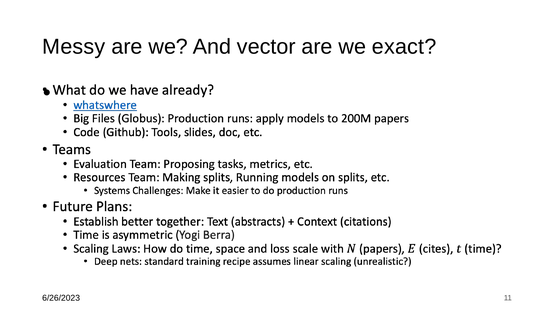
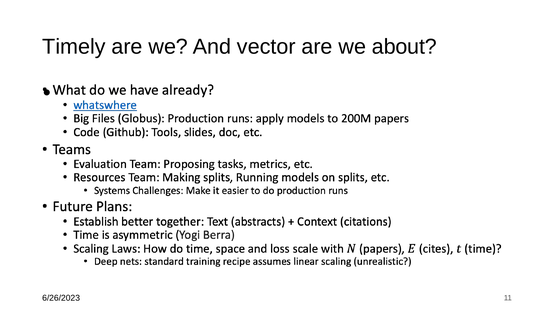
Messy: Messy -> Timely
exact: exact -> about
